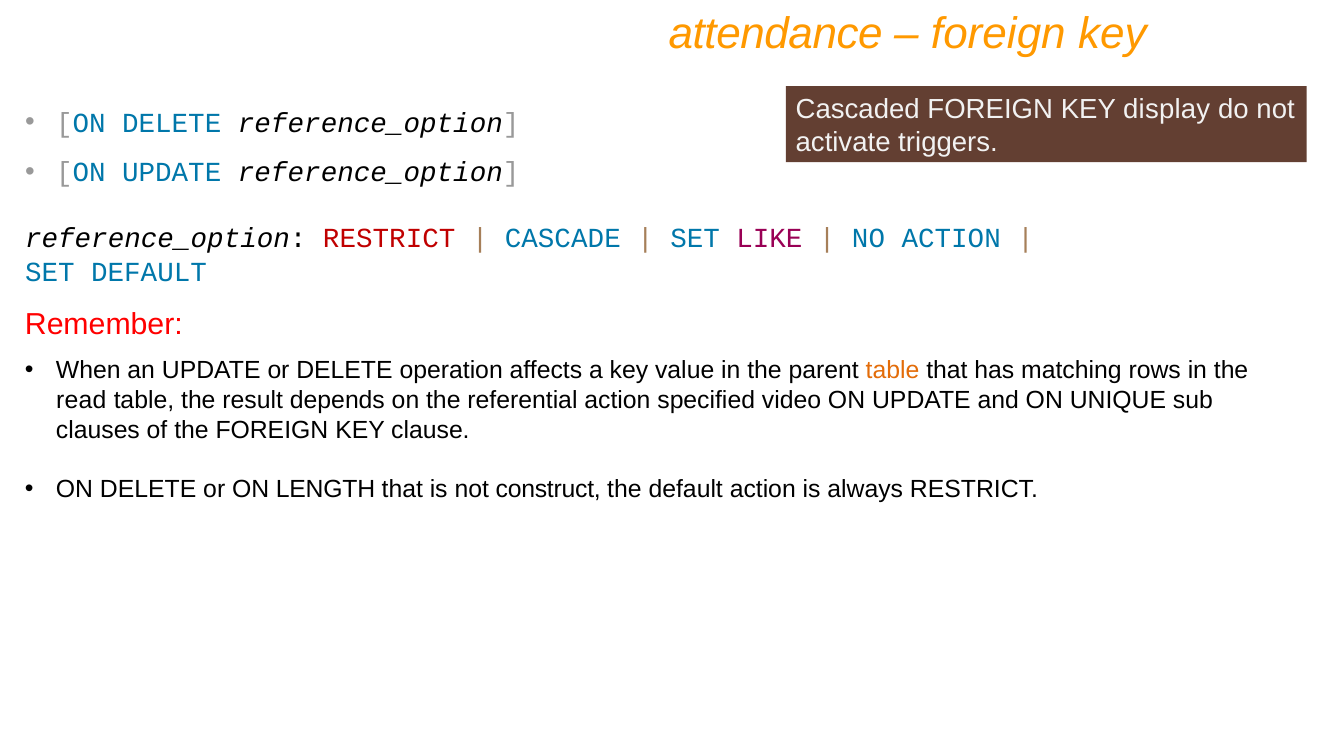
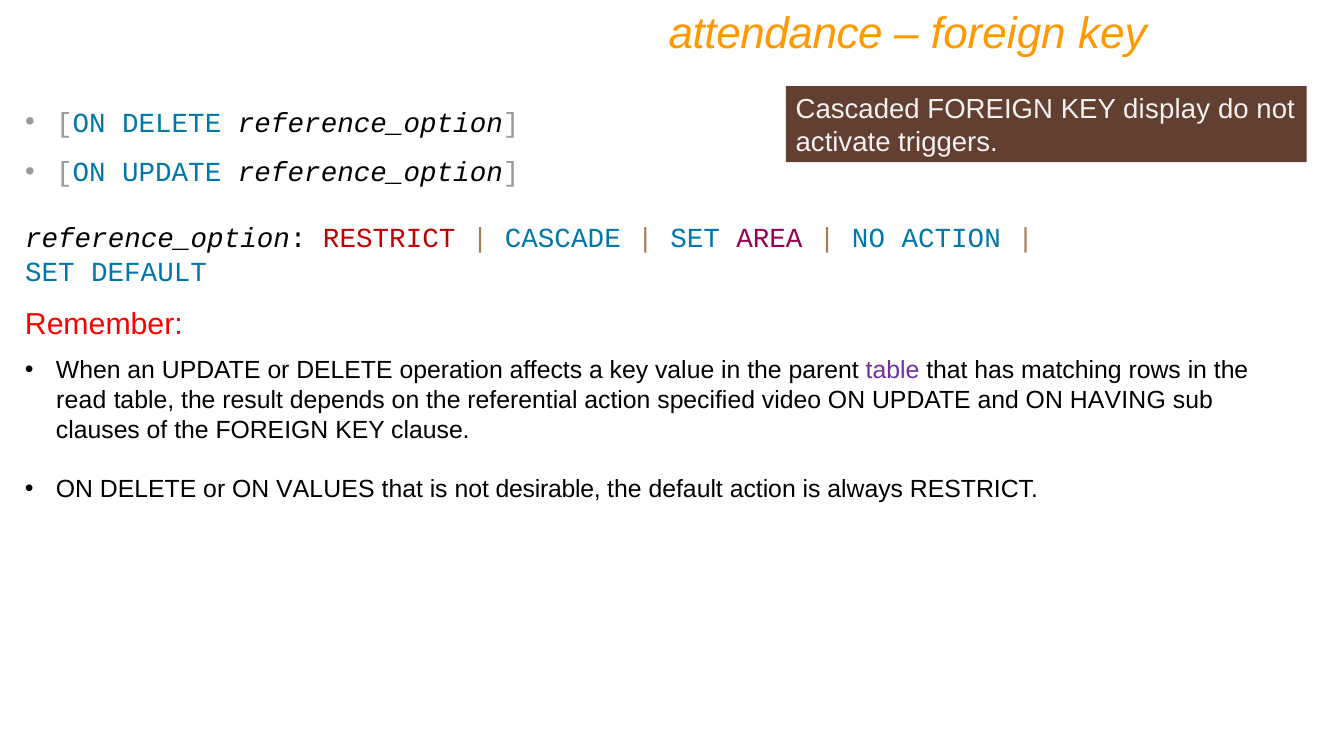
LIKE: LIKE -> AREA
table at (893, 370) colour: orange -> purple
UNIQUE: UNIQUE -> HAVING
LENGTH: LENGTH -> VALUES
construct: construct -> desirable
